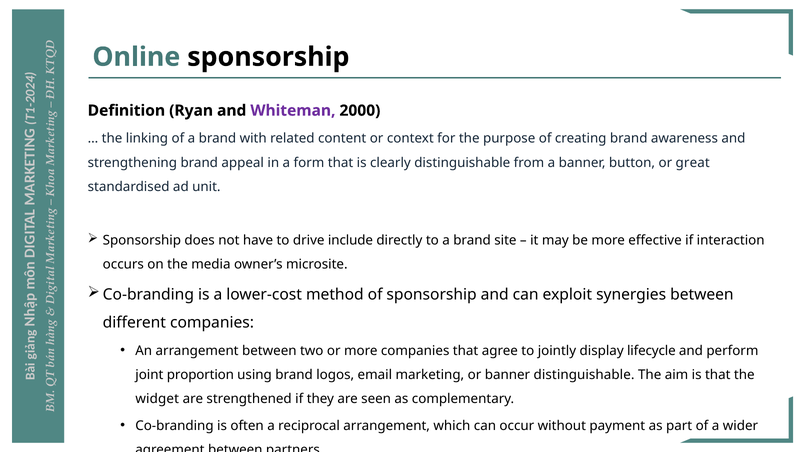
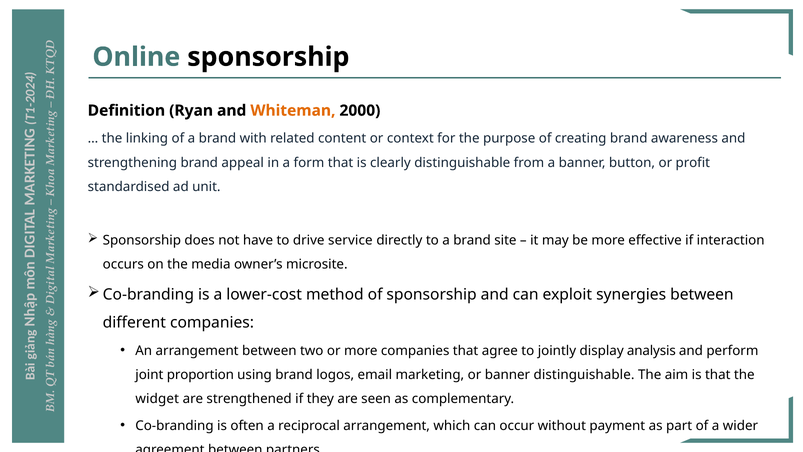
Whiteman colour: purple -> orange
great: great -> profit
include: include -> service
lifecycle: lifecycle -> analysis
